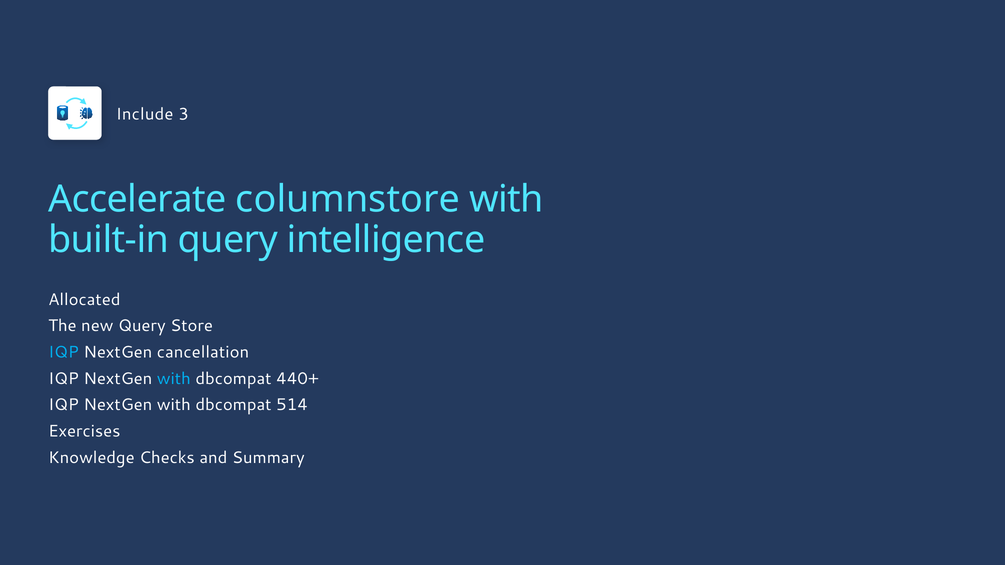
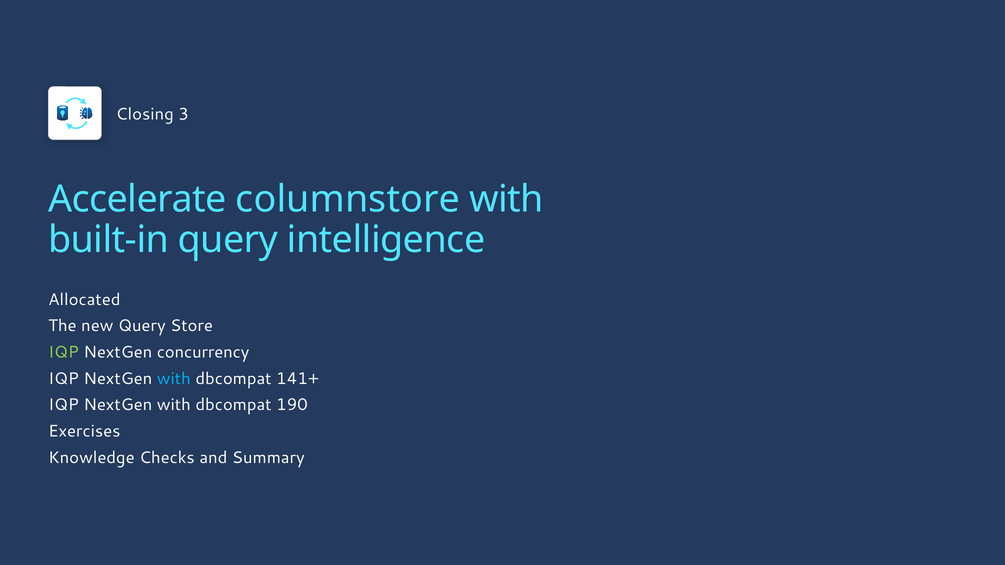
Include: Include -> Closing
IQP at (64, 352) colour: light blue -> light green
cancellation: cancellation -> concurrency
440+: 440+ -> 141+
514: 514 -> 190
